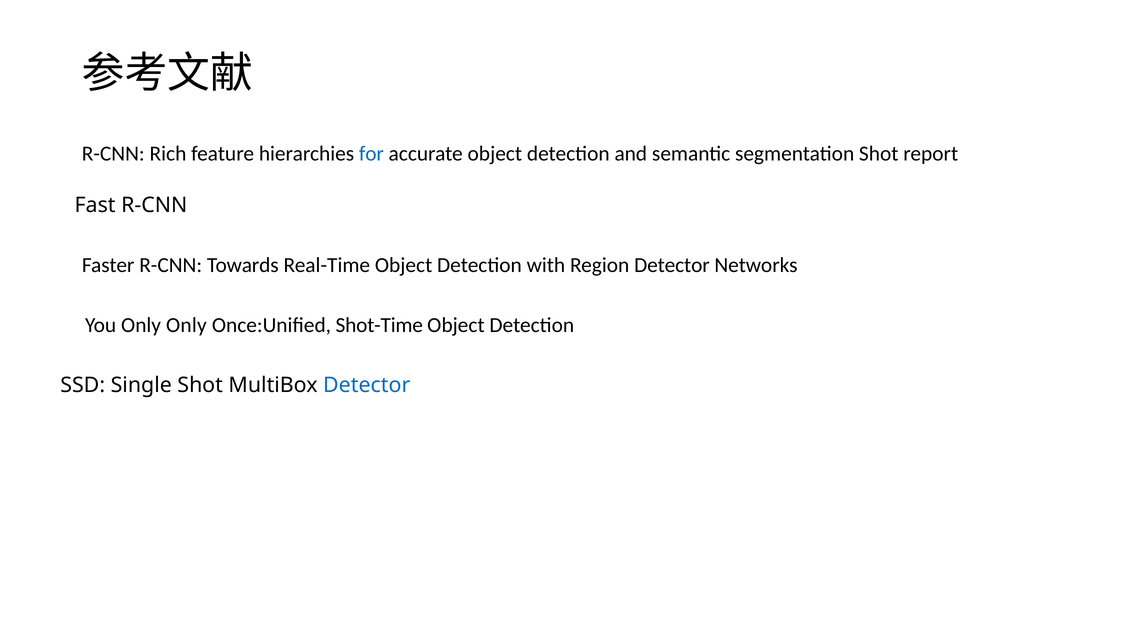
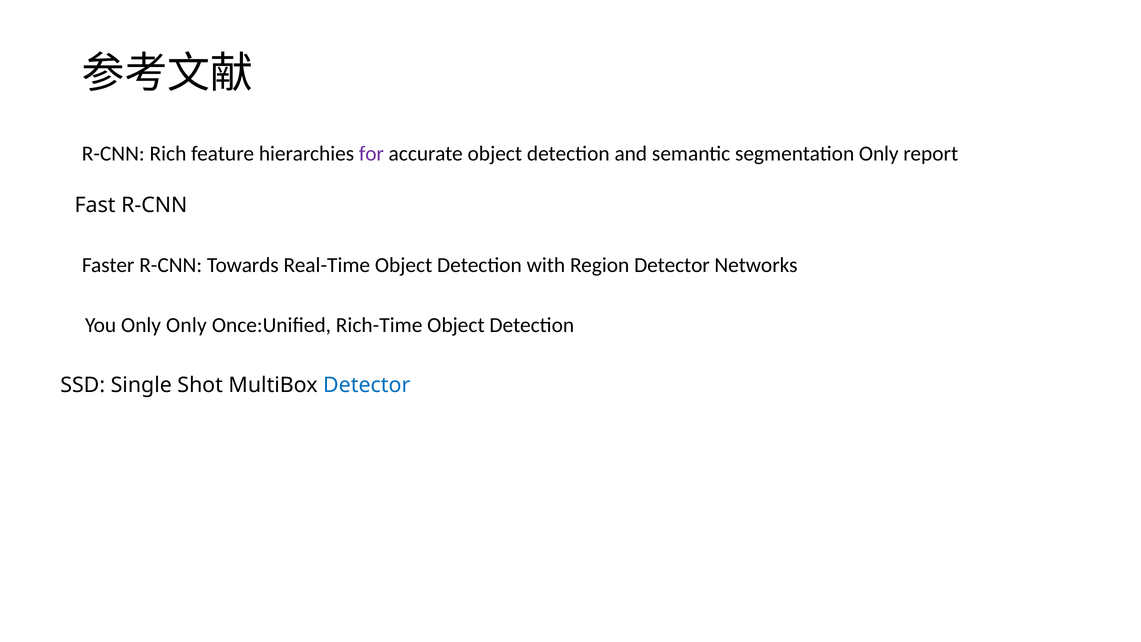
for colour: blue -> purple
segmentation Shot: Shot -> Only
Shot-Time: Shot-Time -> Rich-Time
